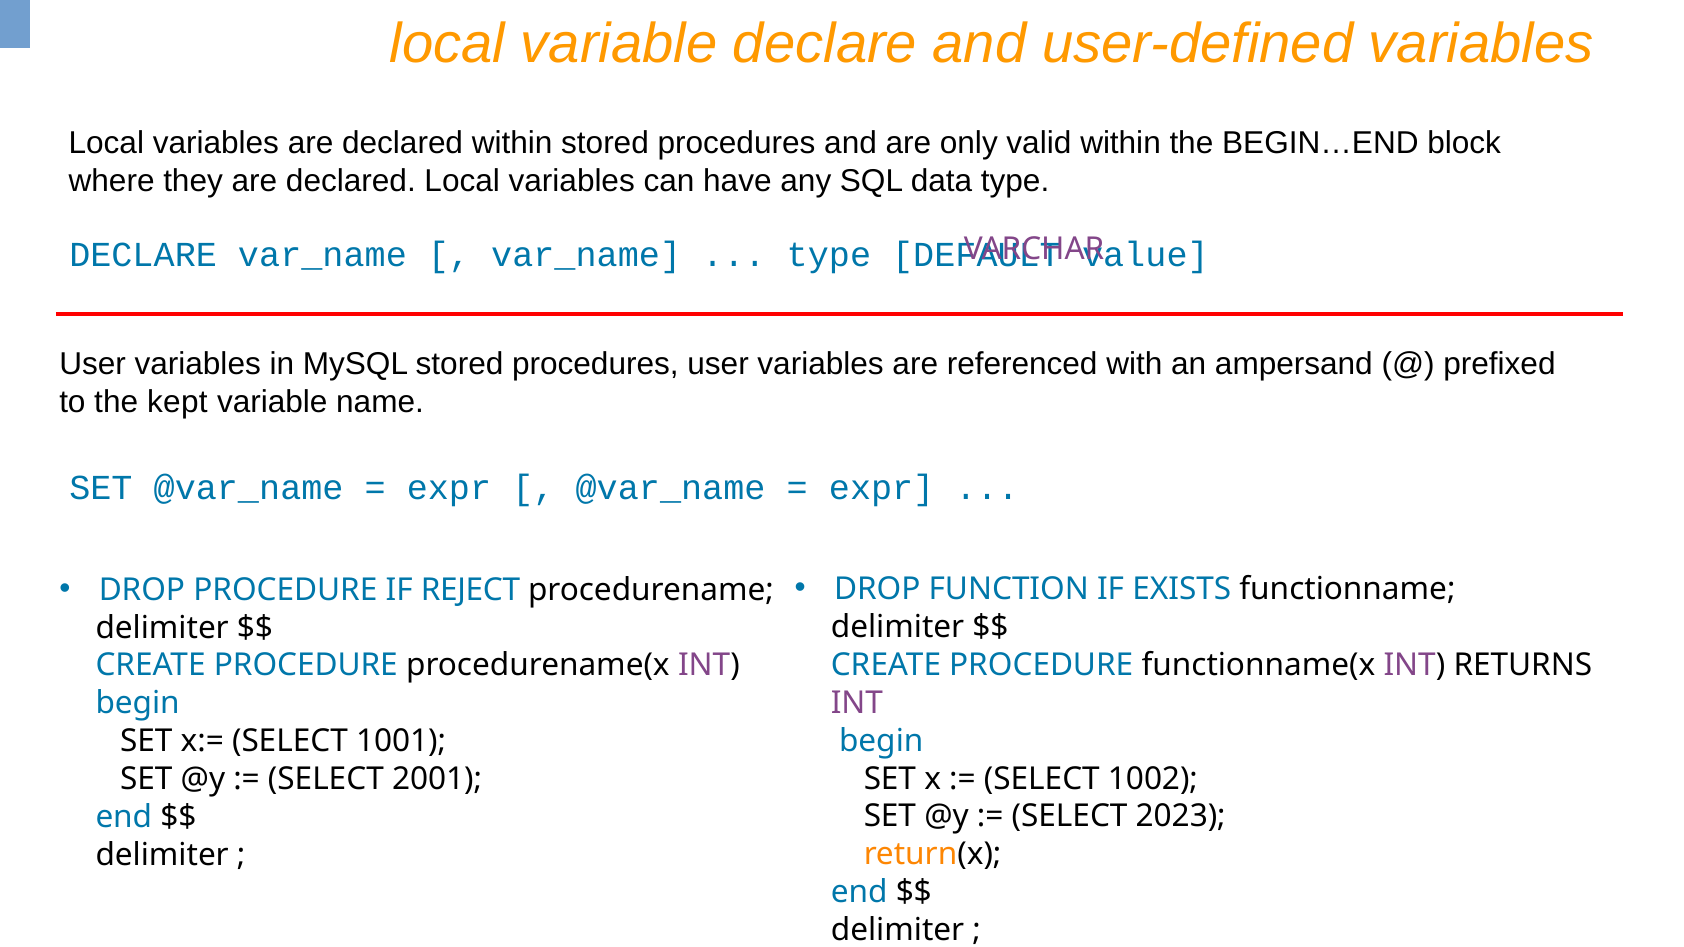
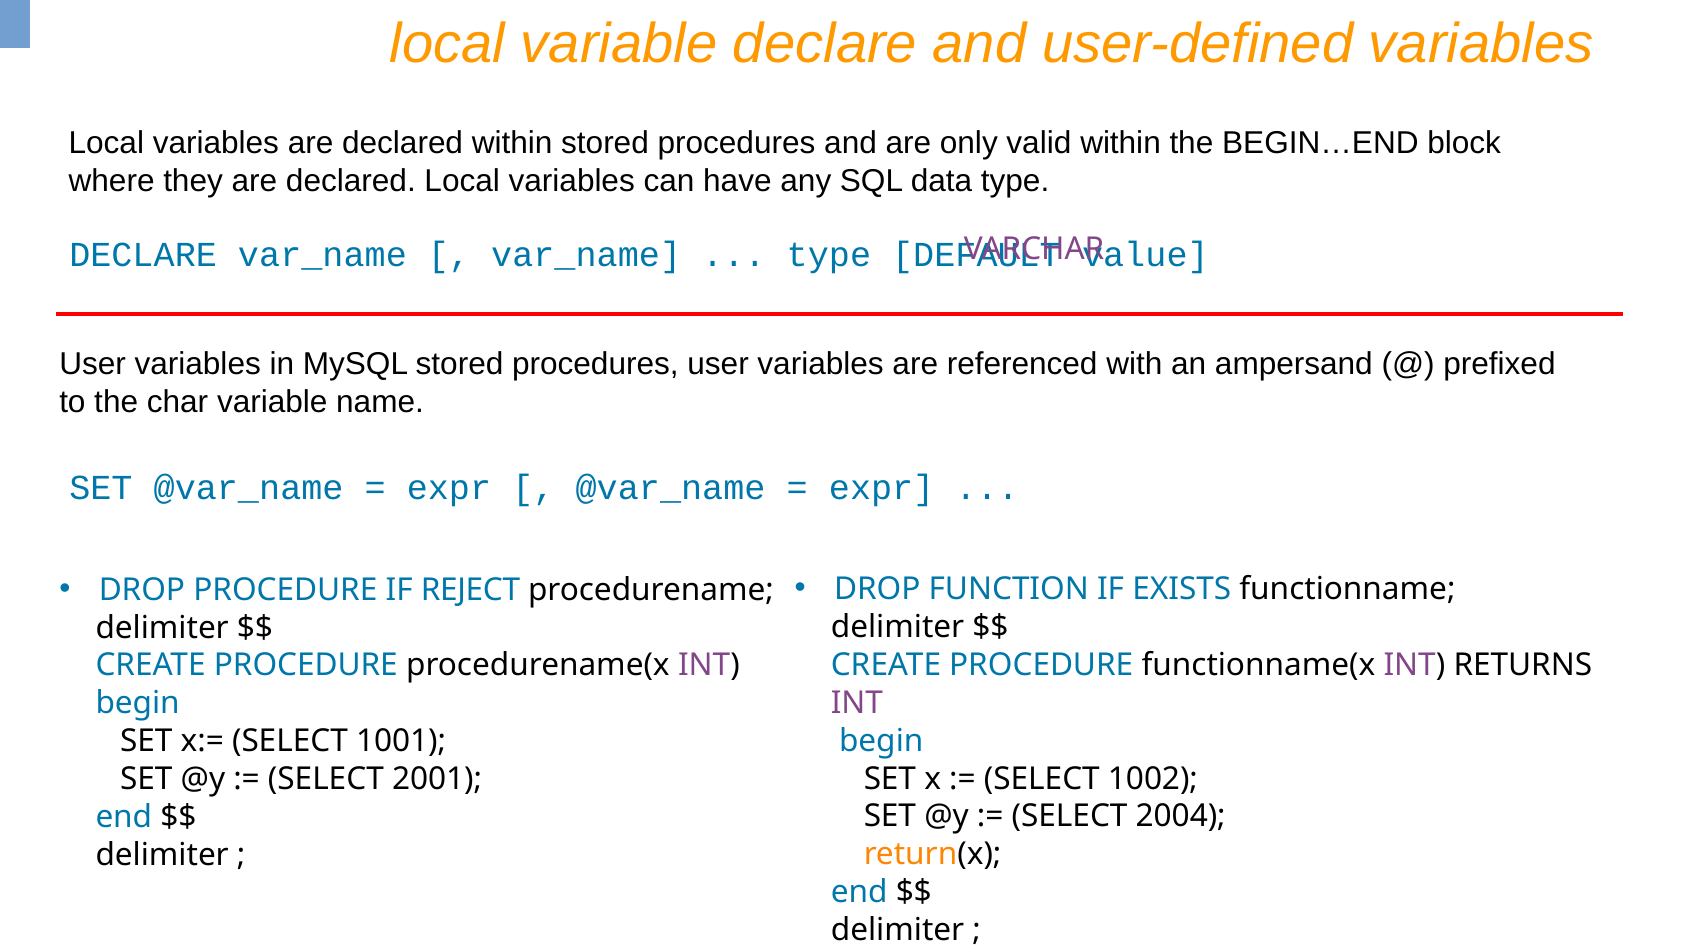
kept: kept -> char
2023: 2023 -> 2004
